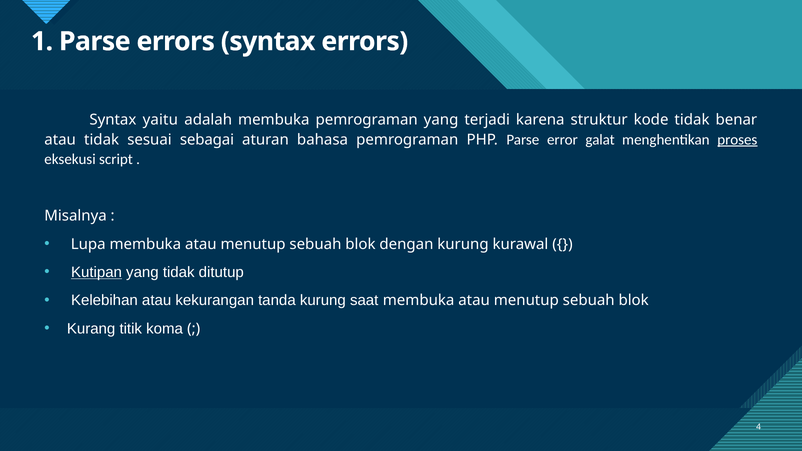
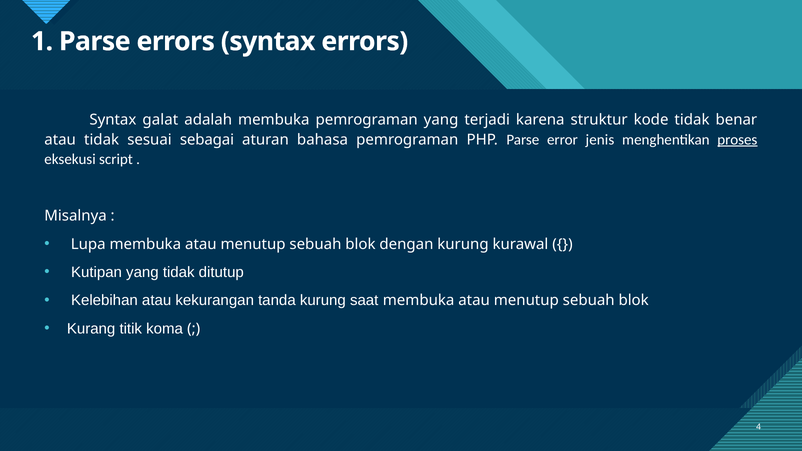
yaitu: yaitu -> galat
galat: galat -> jenis
Kutipan underline: present -> none
